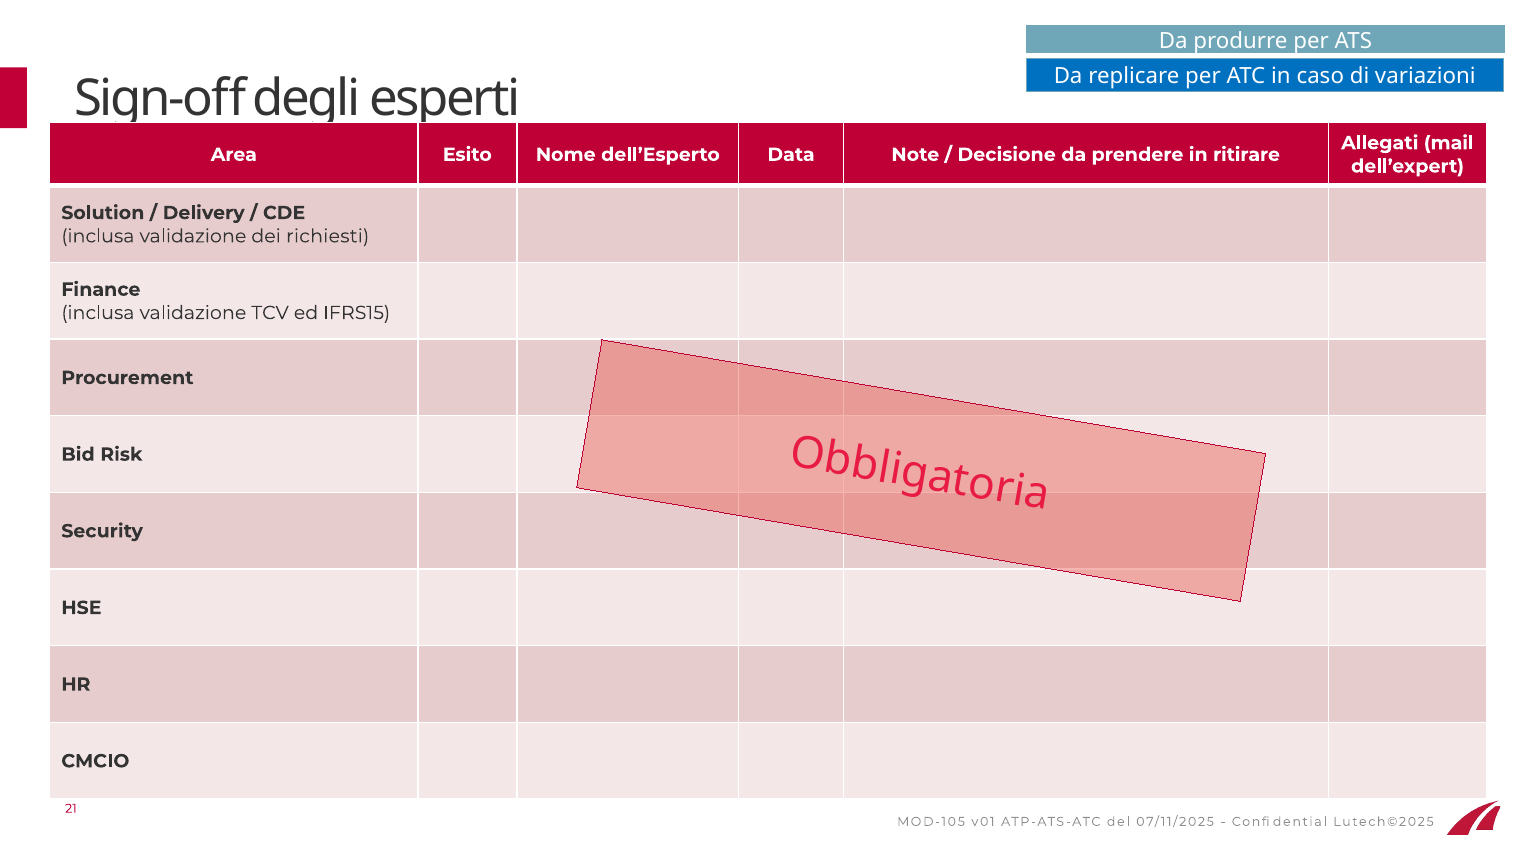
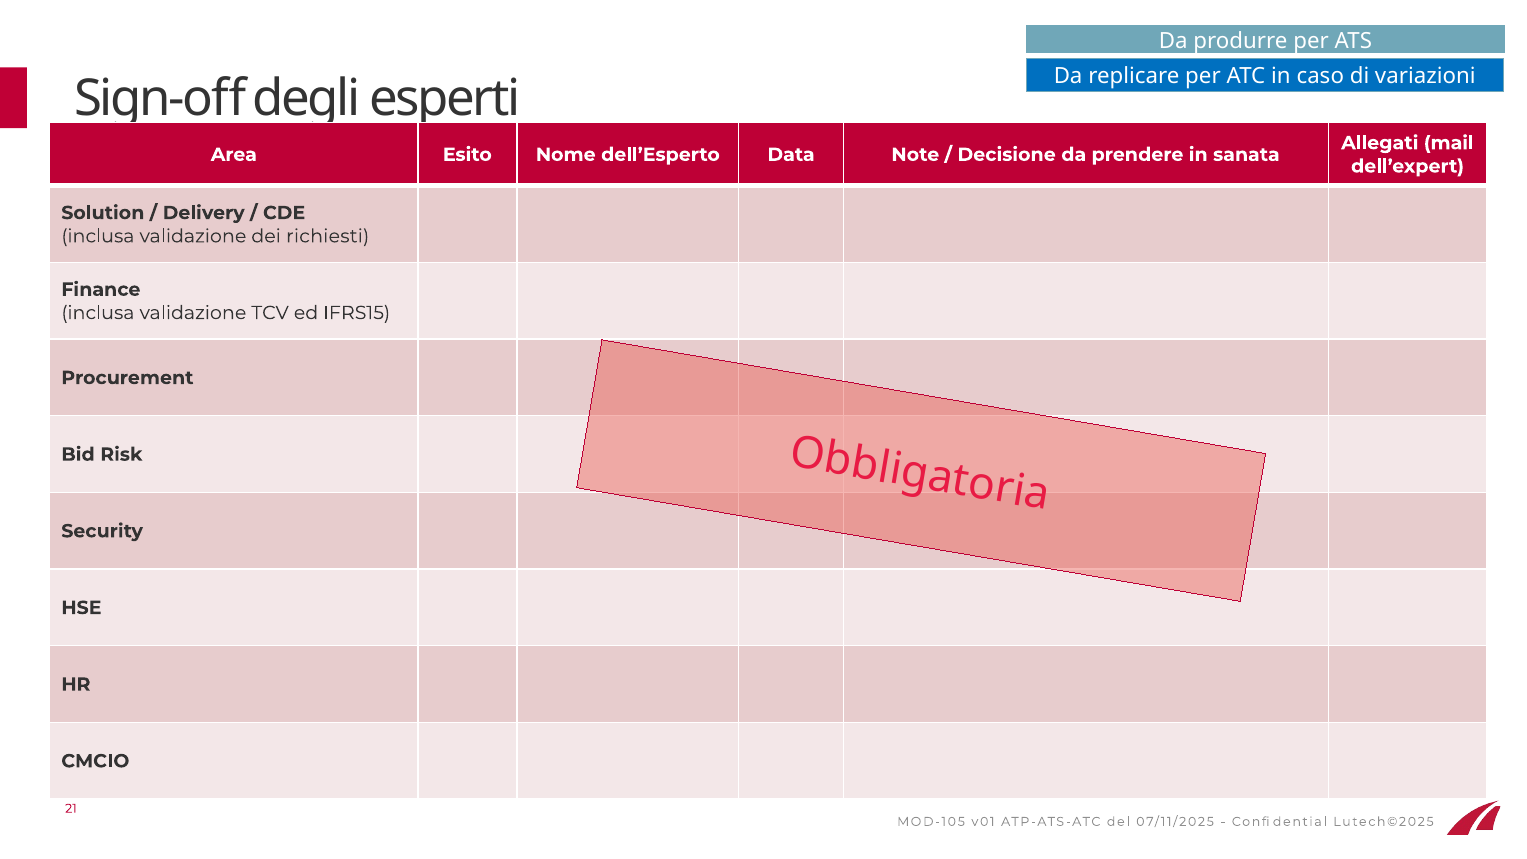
ritirare: ritirare -> sanata
